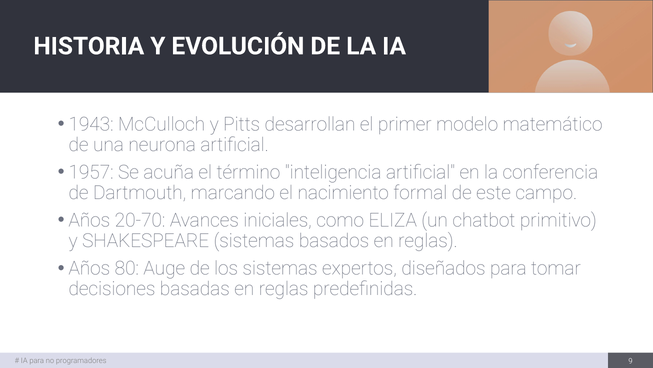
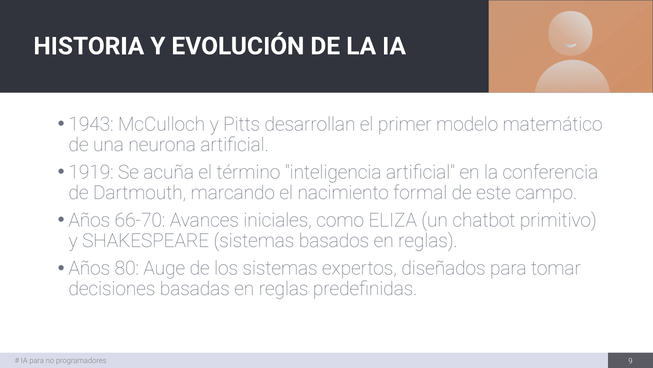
1957: 1957 -> 1919
20-70: 20-70 -> 66-70
